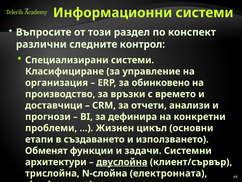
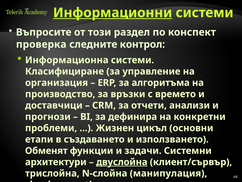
Информационни underline: none -> present
различни: различни -> проверка
Специализирани: Специализирани -> Информационна
обинковено: обинковено -> алгоритъма
електронната: електронната -> манипулация
